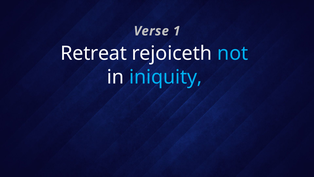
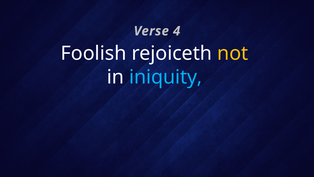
1: 1 -> 4
Retreat: Retreat -> Foolish
not colour: light blue -> yellow
